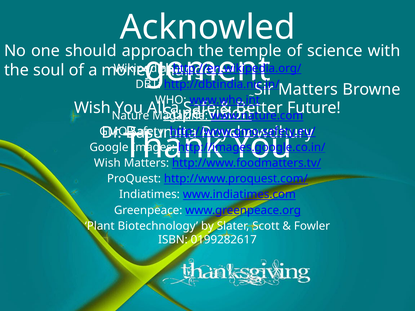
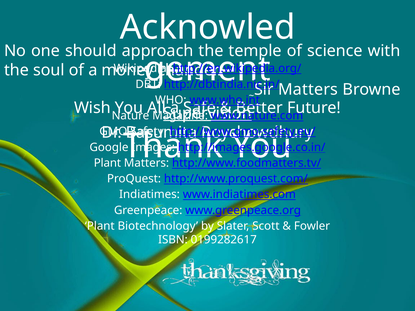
Wish at (107, 163): Wish -> Plant
